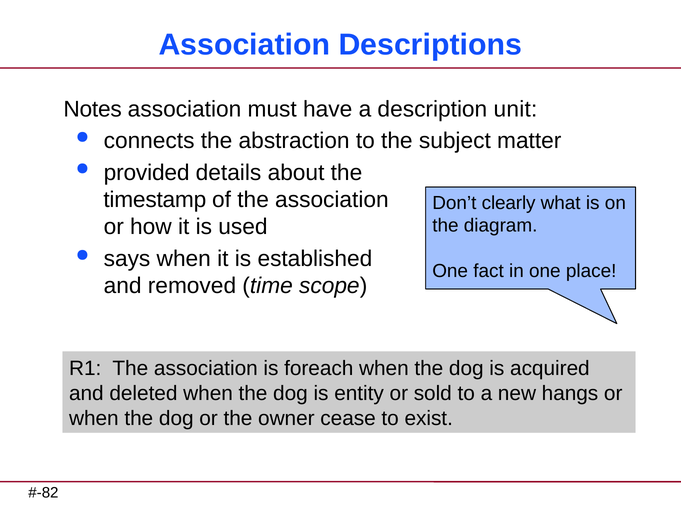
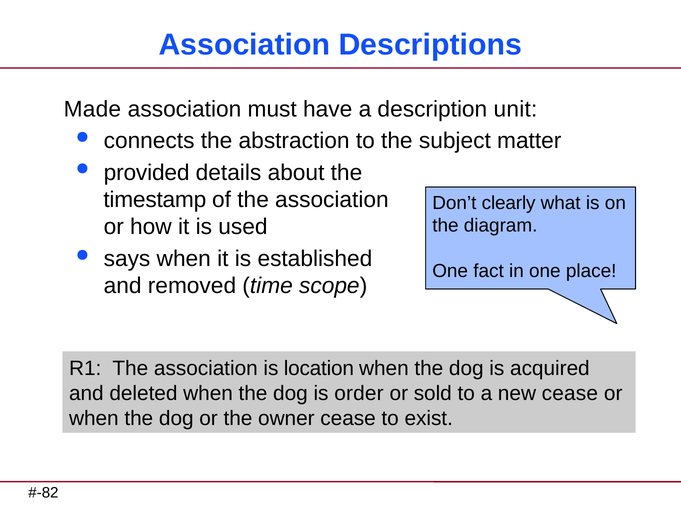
Notes: Notes -> Made
foreach: foreach -> location
entity: entity -> order
new hangs: hangs -> cease
